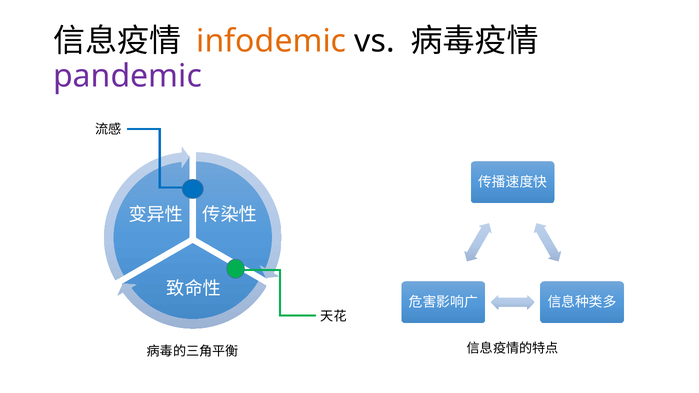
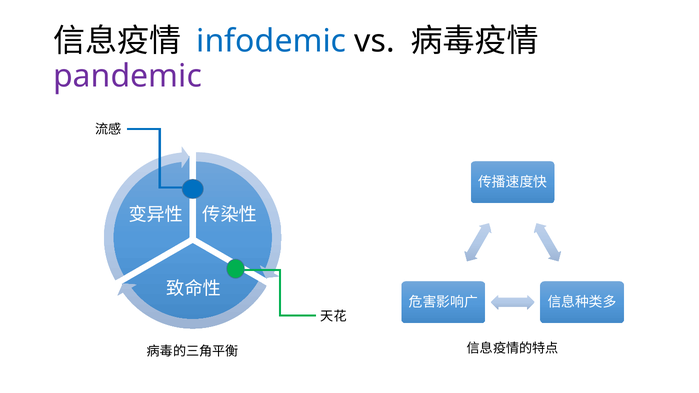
infodemic colour: orange -> blue
